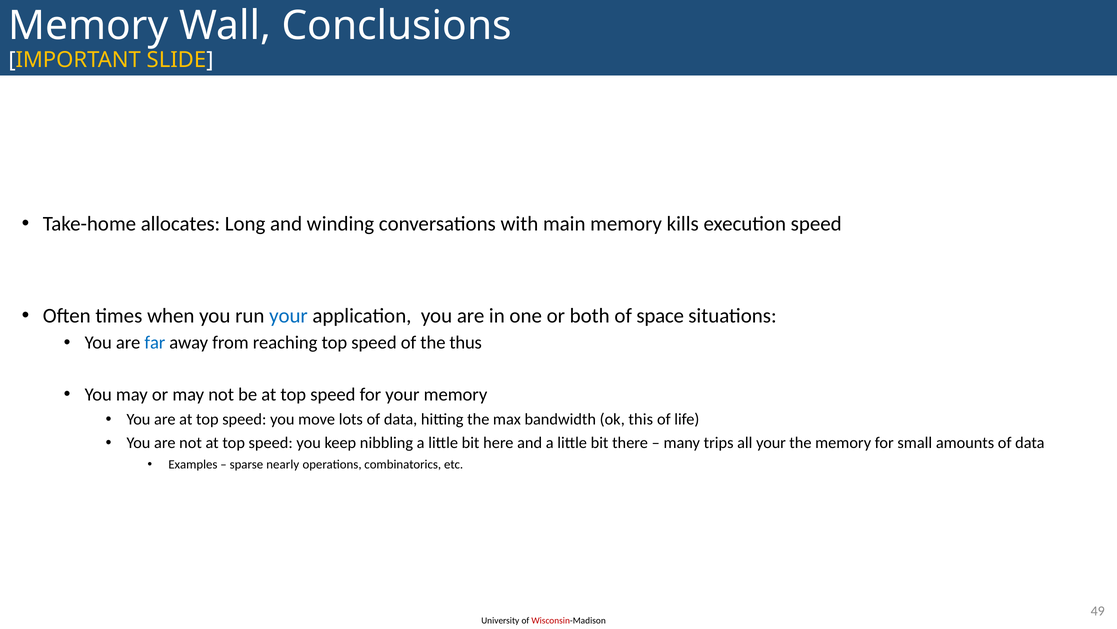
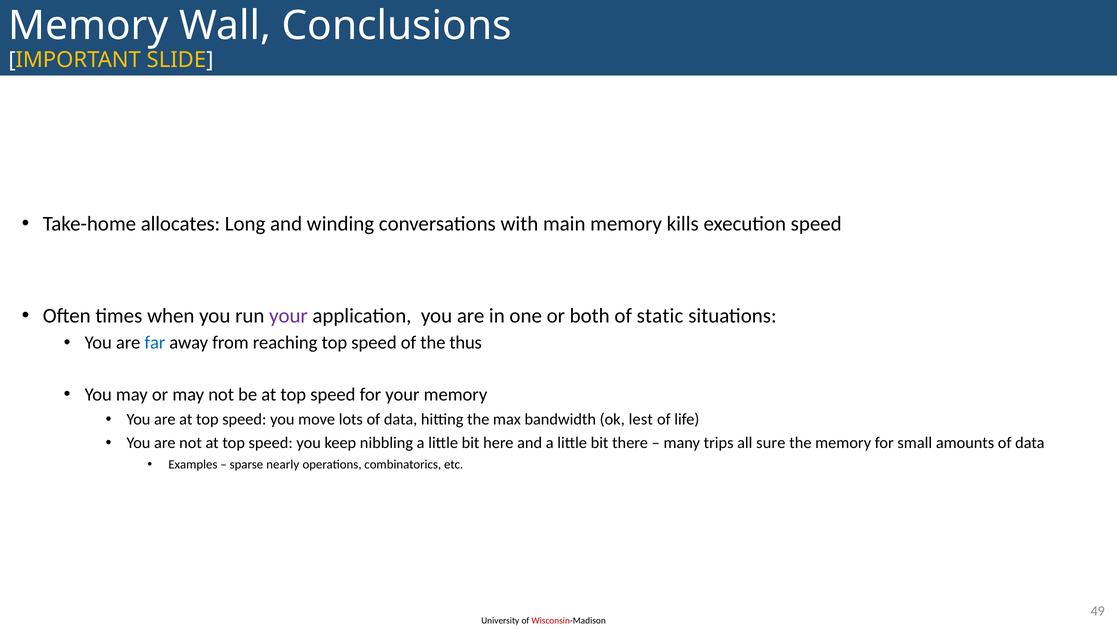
your at (288, 315) colour: blue -> purple
space: space -> static
this: this -> lest
all your: your -> sure
